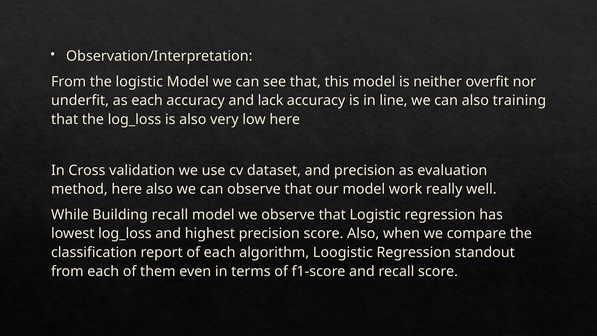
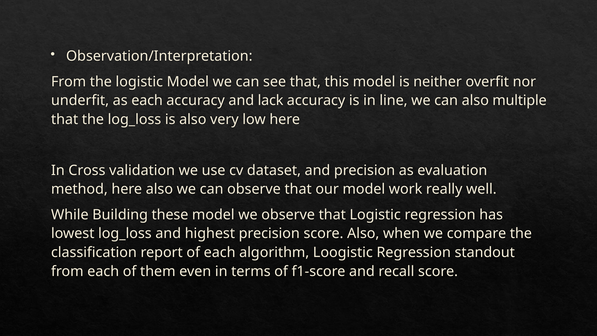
training: training -> multiple
Building recall: recall -> these
